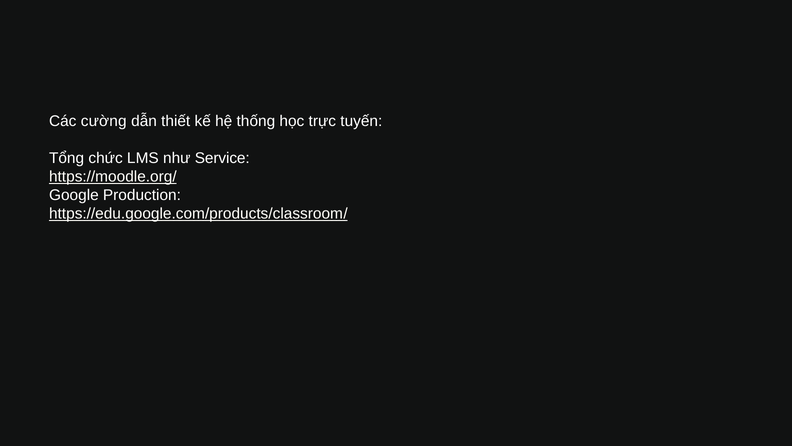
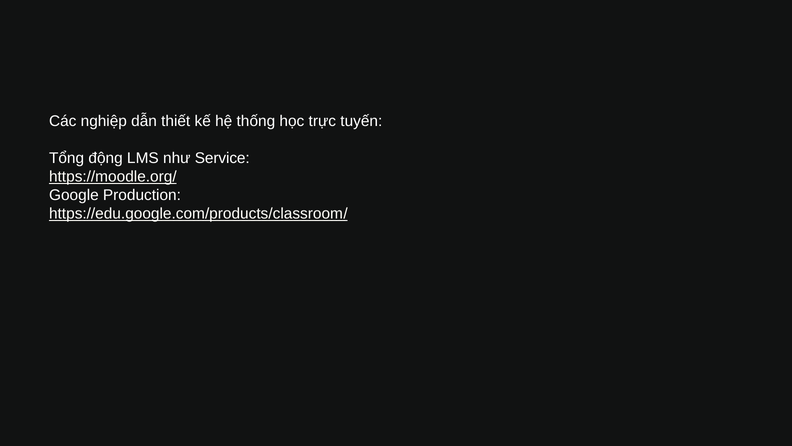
cường: cường -> nghiệp
chức: chức -> động
